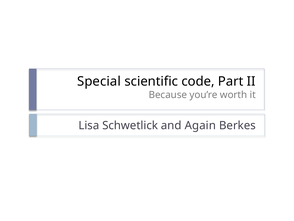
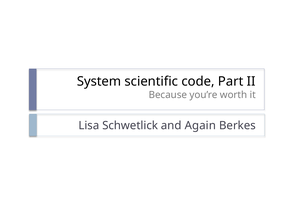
Special: Special -> System
